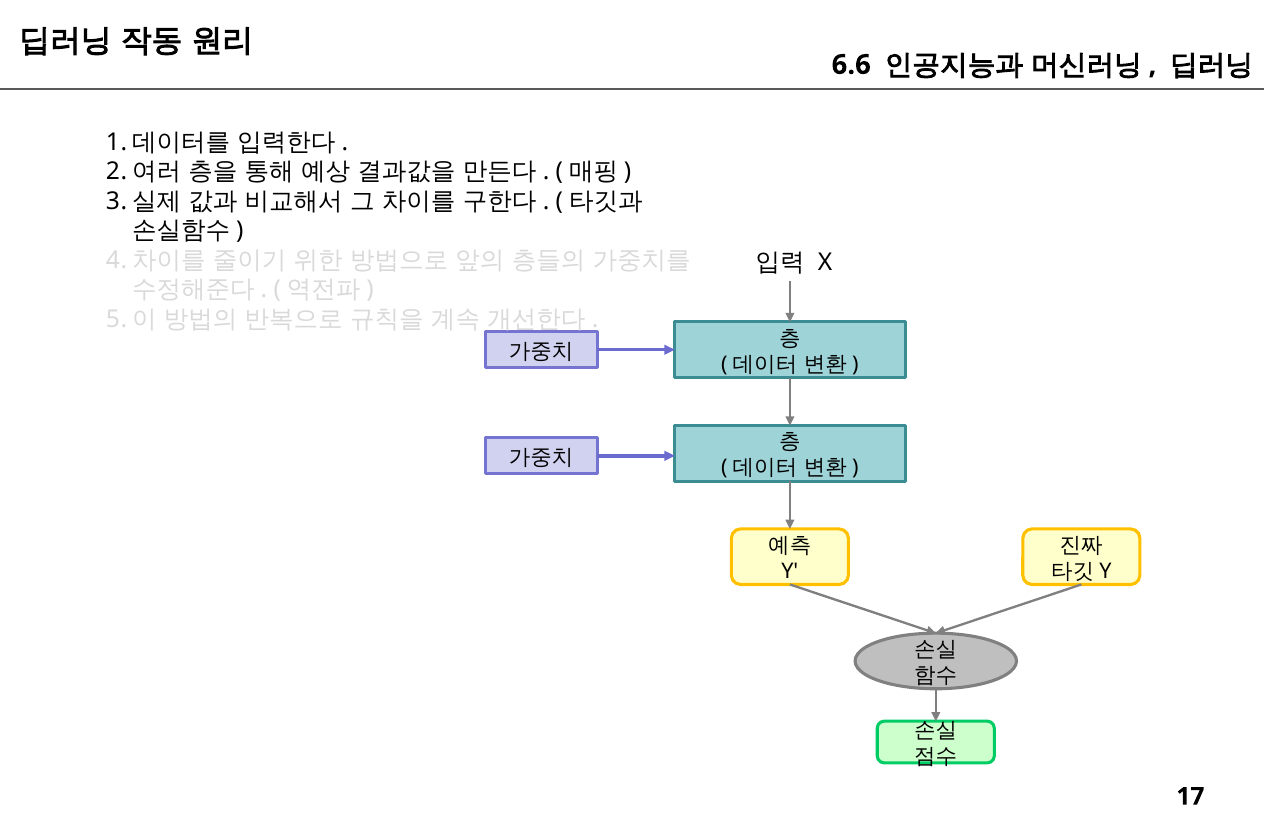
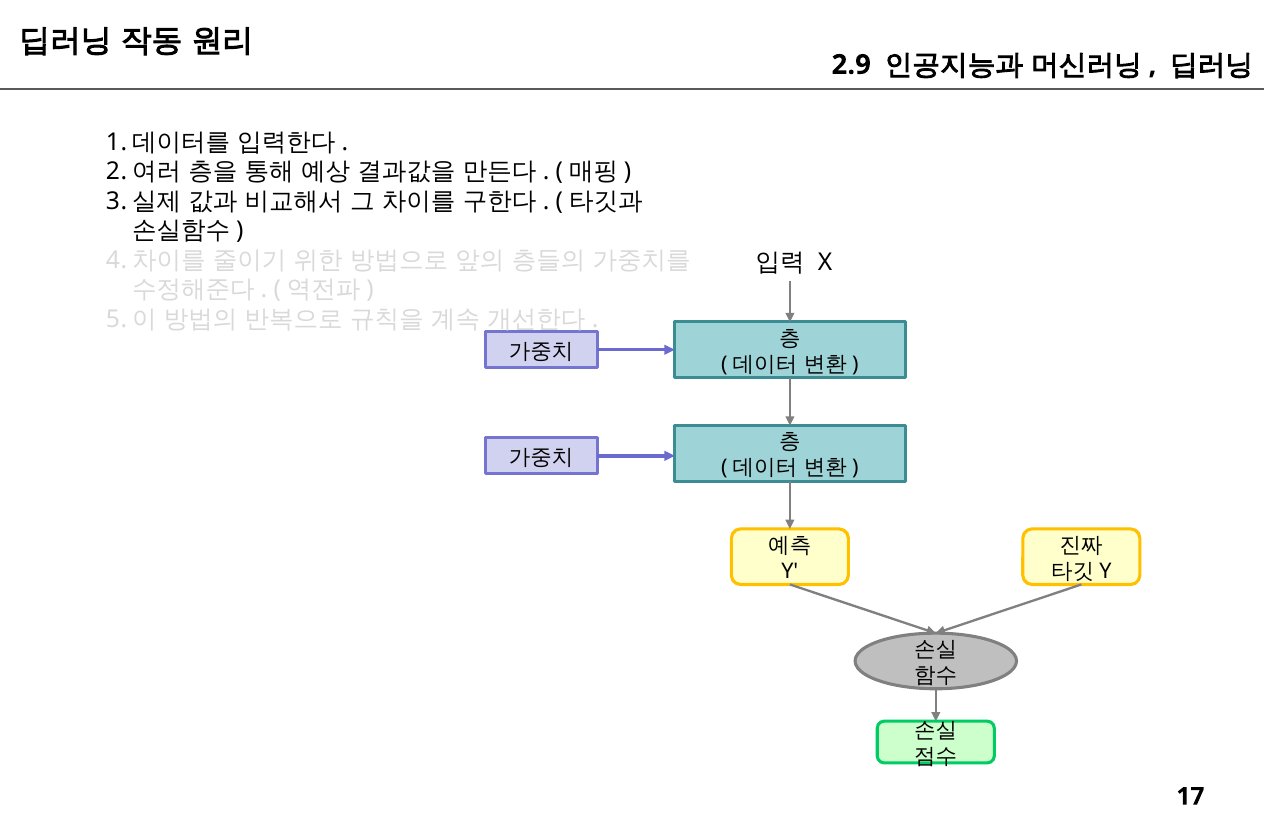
6.6: 6.6 -> 2.9
